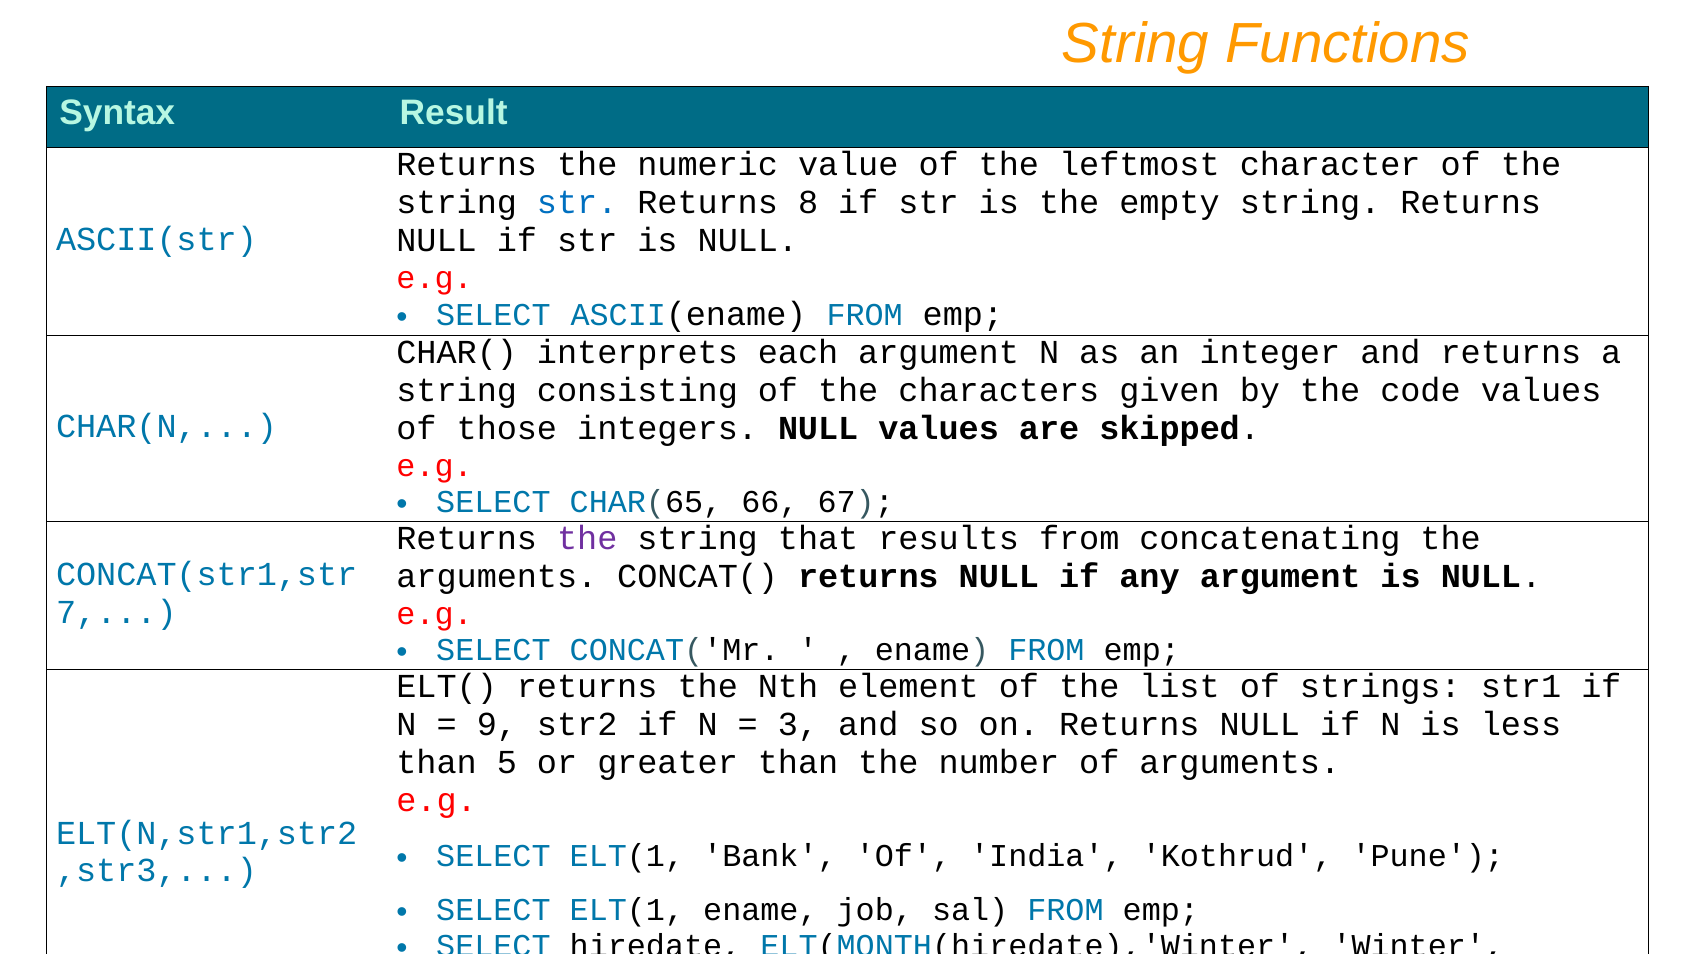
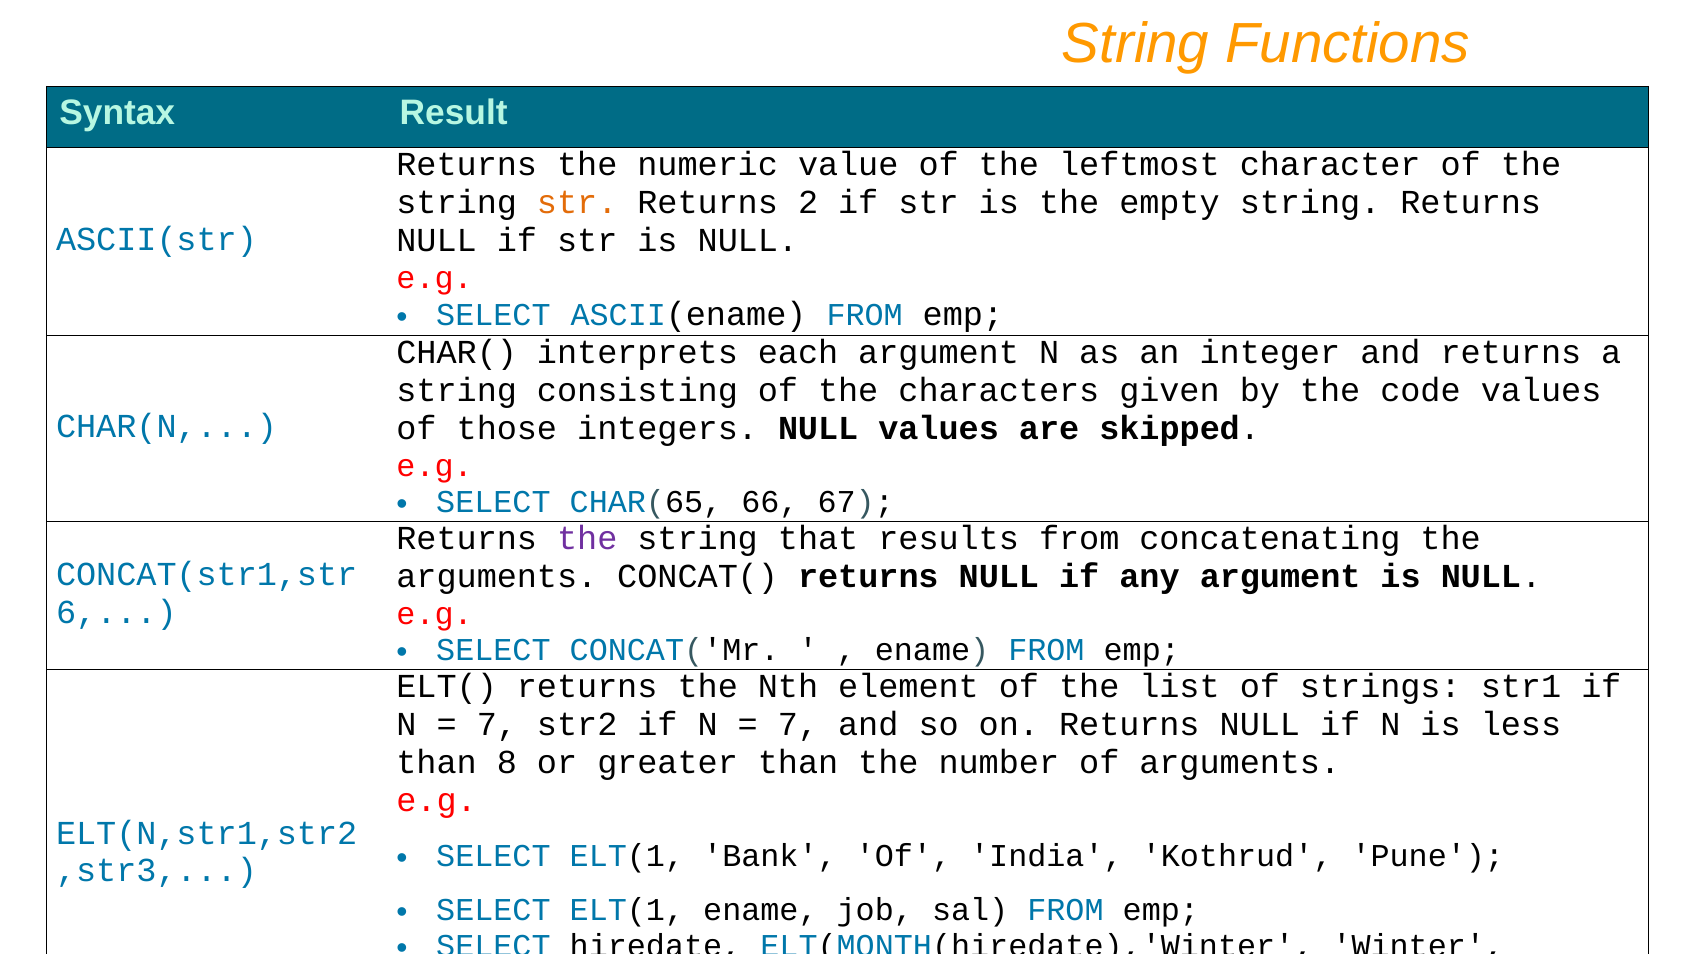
str at (577, 203) colour: blue -> orange
8: 8 -> 2
7: 7 -> 6
9 at (497, 724): 9 -> 7
3 at (798, 724): 3 -> 7
5: 5 -> 8
